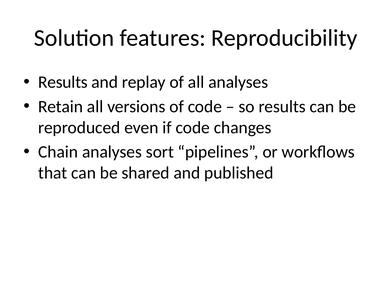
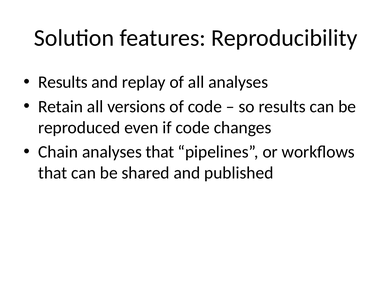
analyses sort: sort -> that
